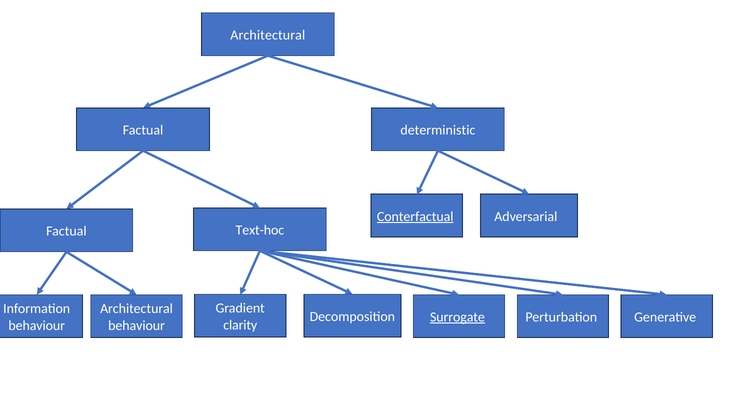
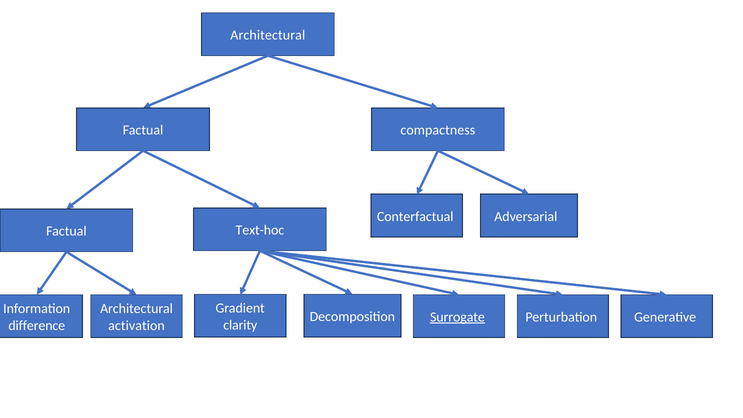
deterministic: deterministic -> compactness
Conterfactual underline: present -> none
behaviour at (37, 325): behaviour -> difference
behaviour at (137, 325): behaviour -> activation
